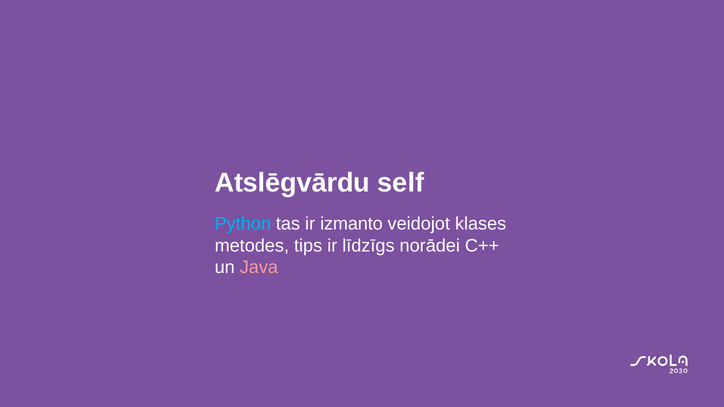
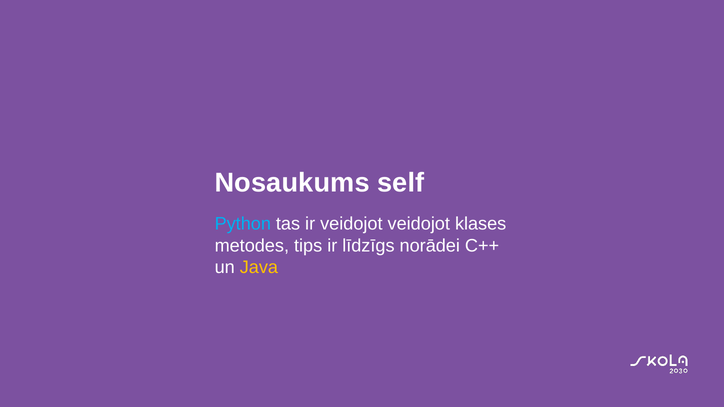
Atslēgvārdu: Atslēgvārdu -> Nosaukums
ir izmanto: izmanto -> veidojot
Java colour: pink -> yellow
